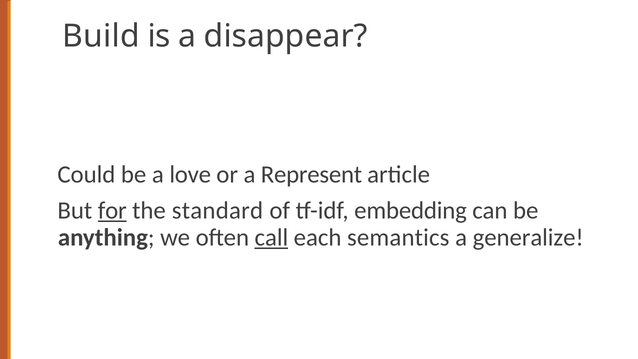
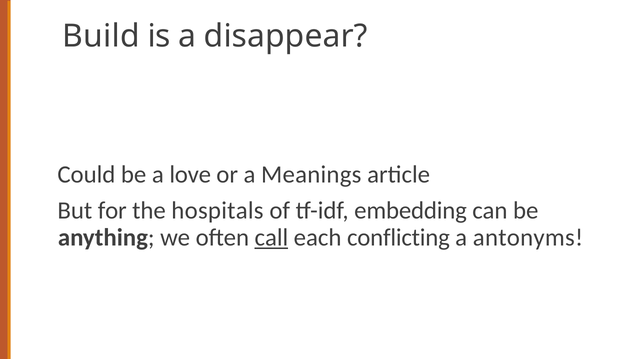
Represent: Represent -> Meanings
for underline: present -> none
standard: standard -> hospitals
semantics: semantics -> conflicting
generalize: generalize -> antonyms
